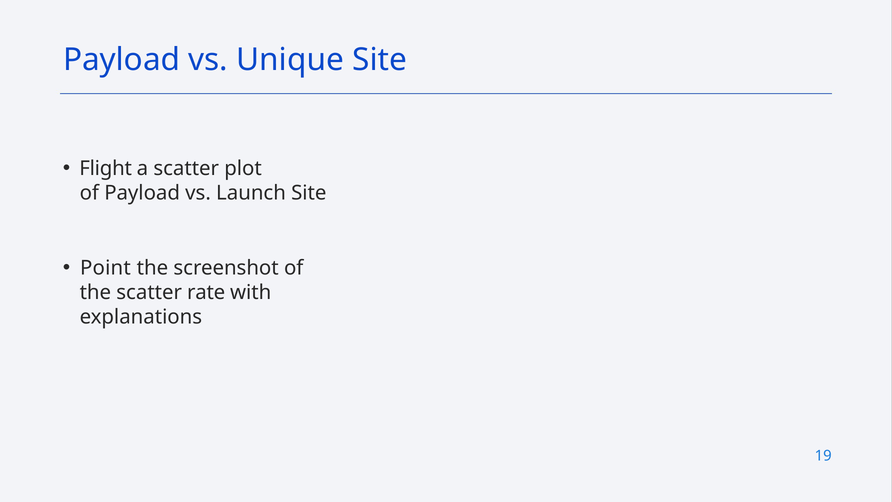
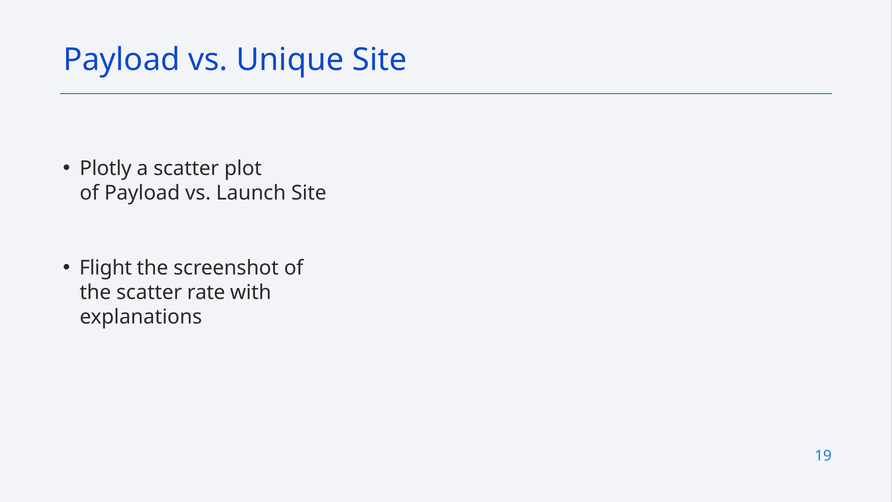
Flight: Flight -> Plotly
Point: Point -> Flight
